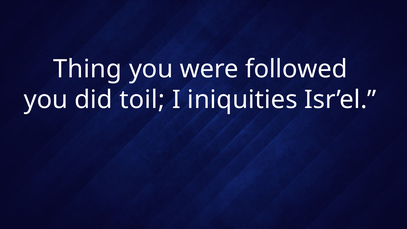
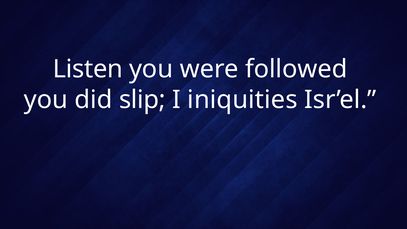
Thing: Thing -> Listen
toil: toil -> slip
